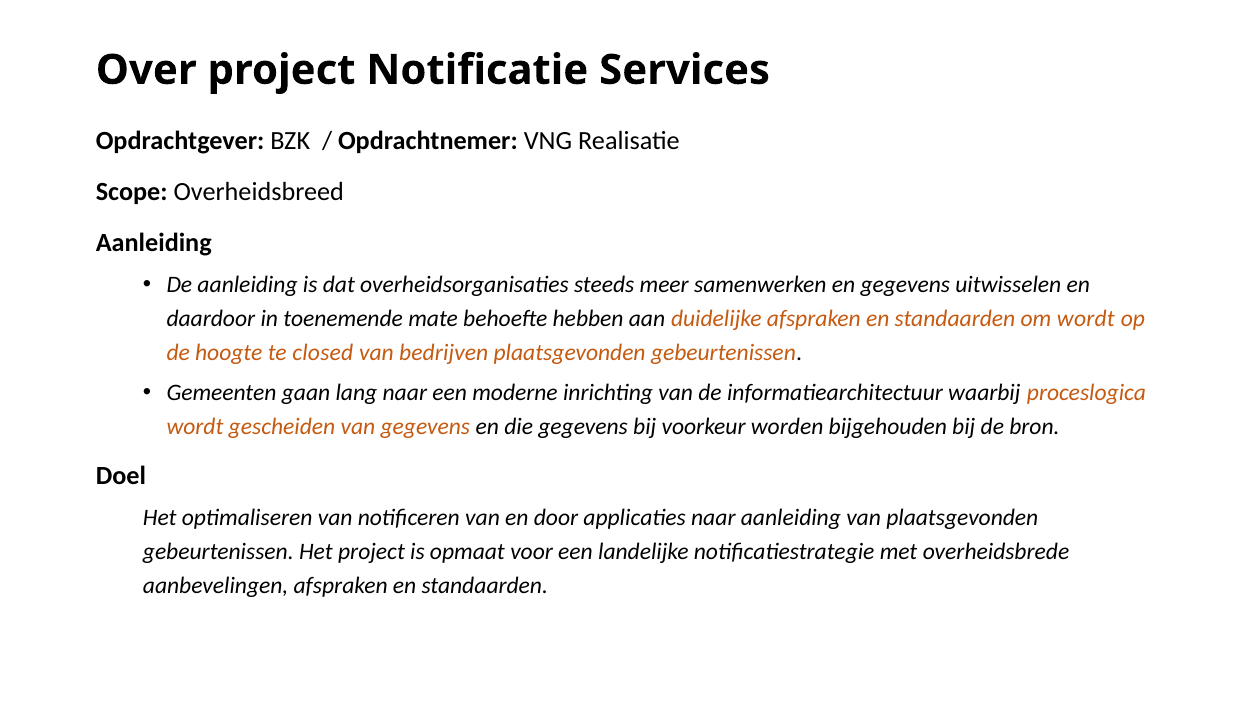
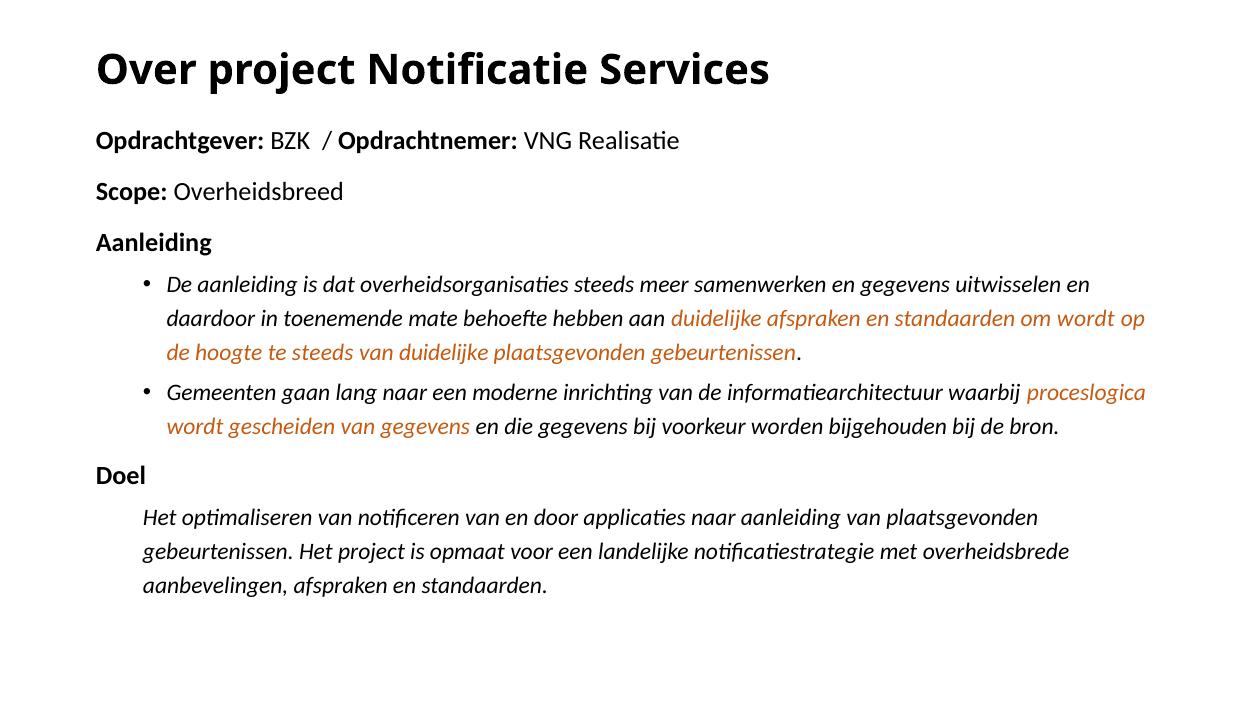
te closed: closed -> steeds
van bedrijven: bedrijven -> duidelijke
